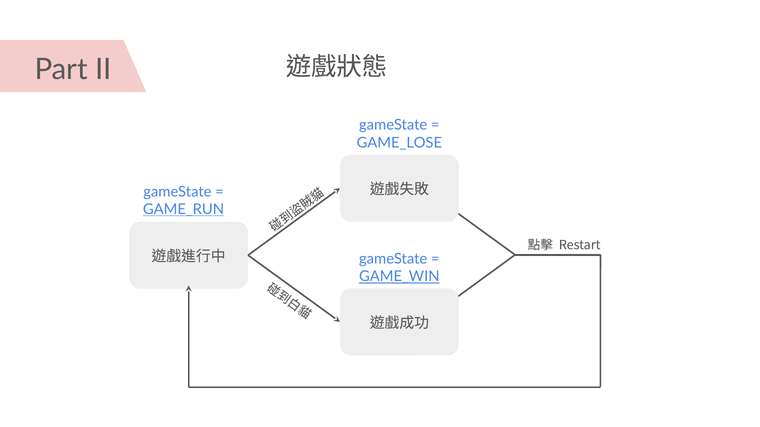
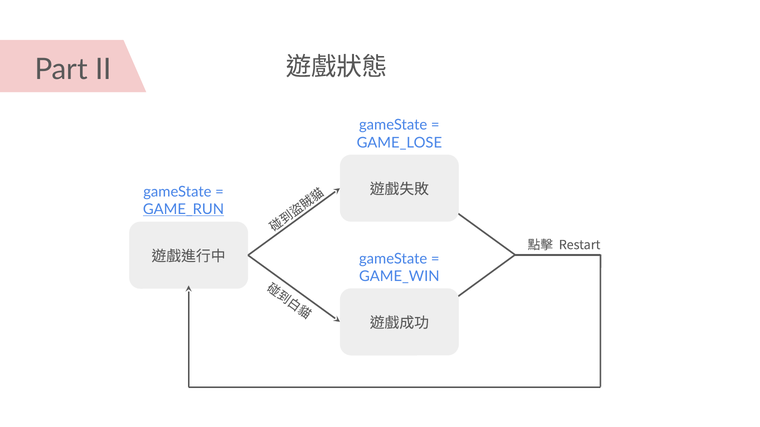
GAME_WIN underline: present -> none
